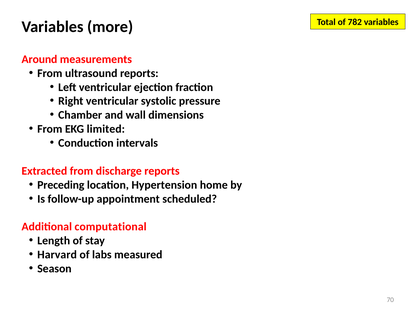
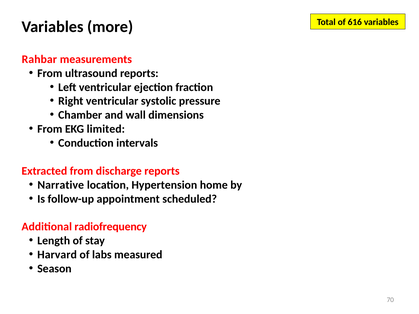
782: 782 -> 616
Around: Around -> Rahbar
Preceding: Preceding -> Narrative
computational: computational -> radiofrequency
